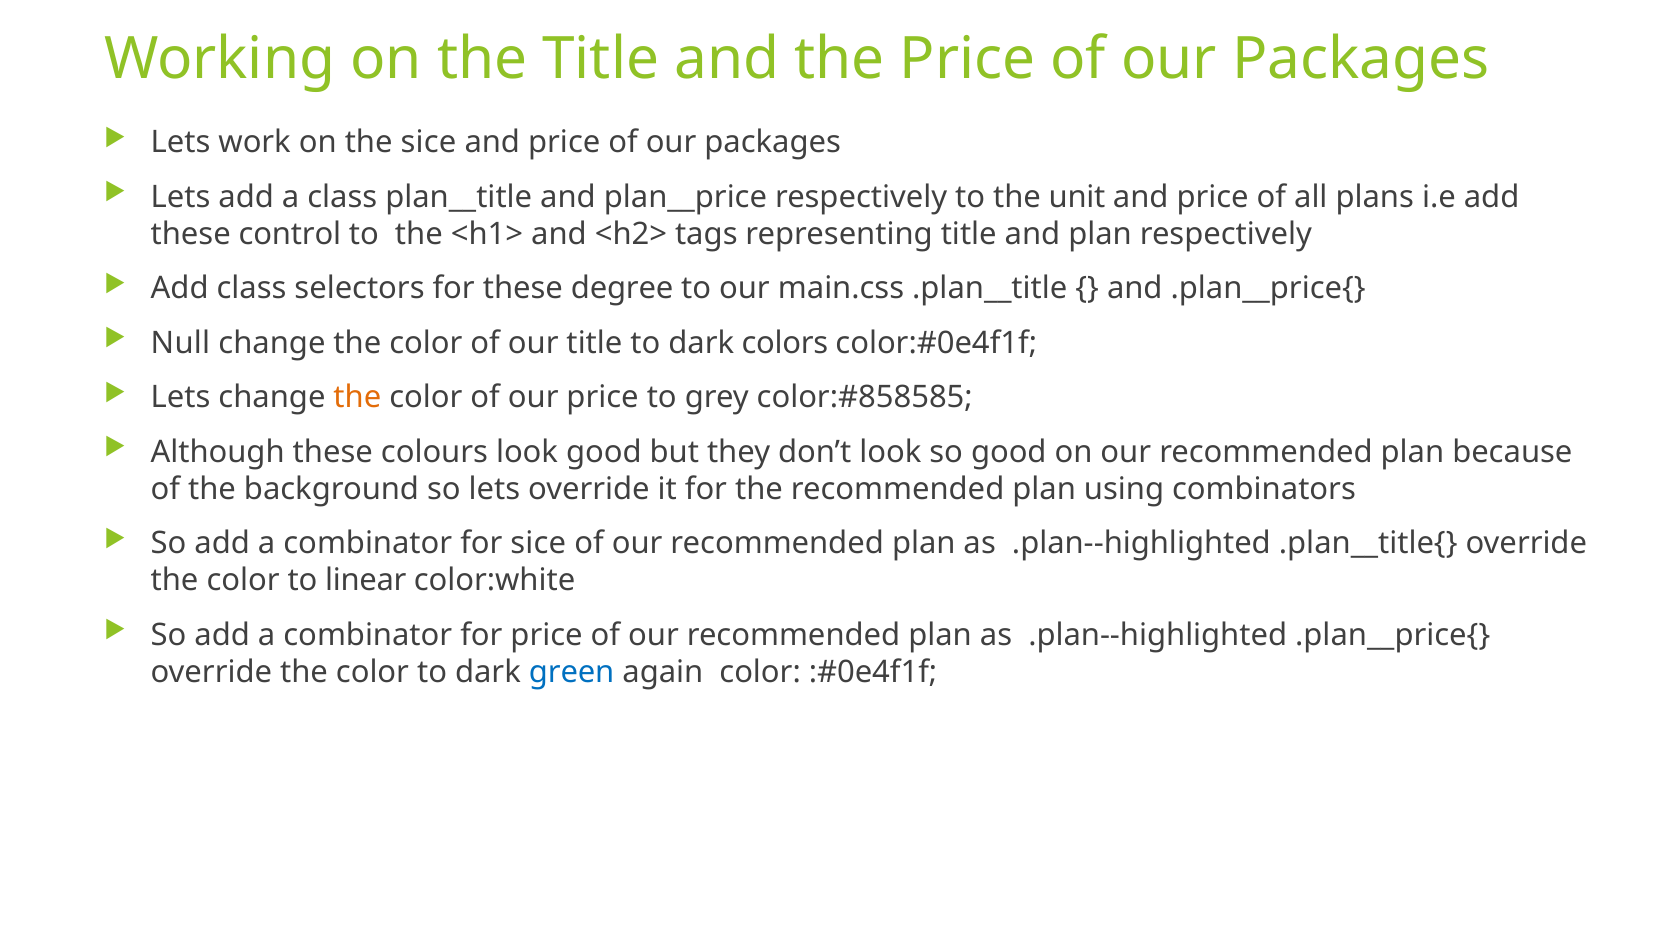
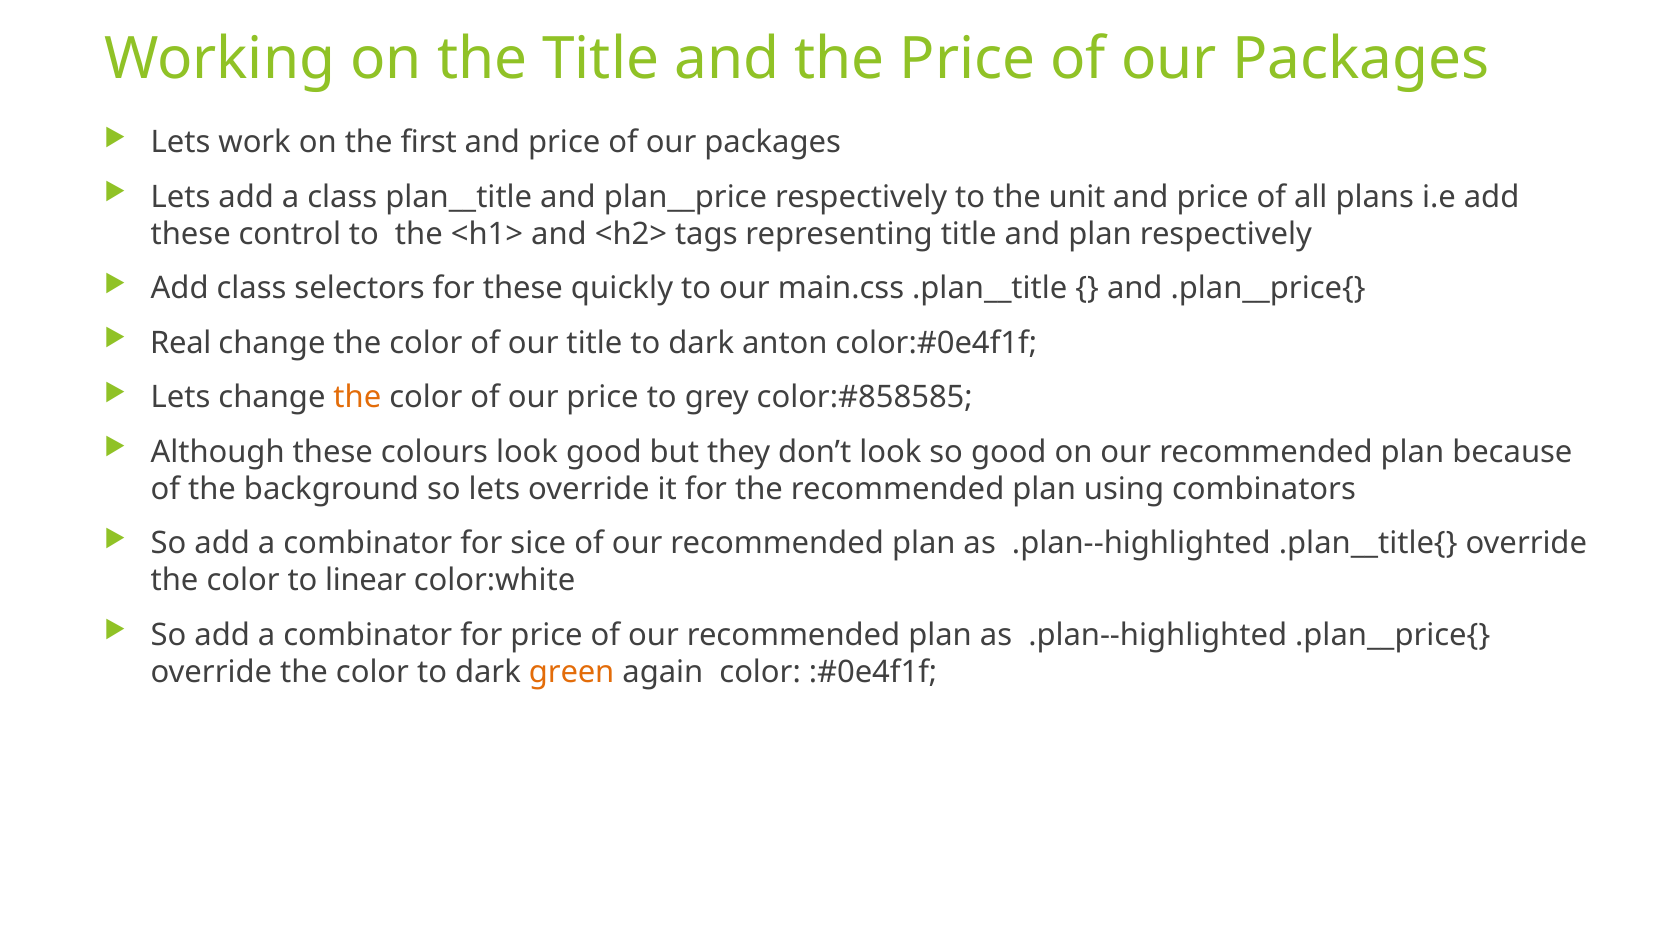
the sice: sice -> first
degree: degree -> quickly
Null: Null -> Real
colors: colors -> anton
green colour: blue -> orange
